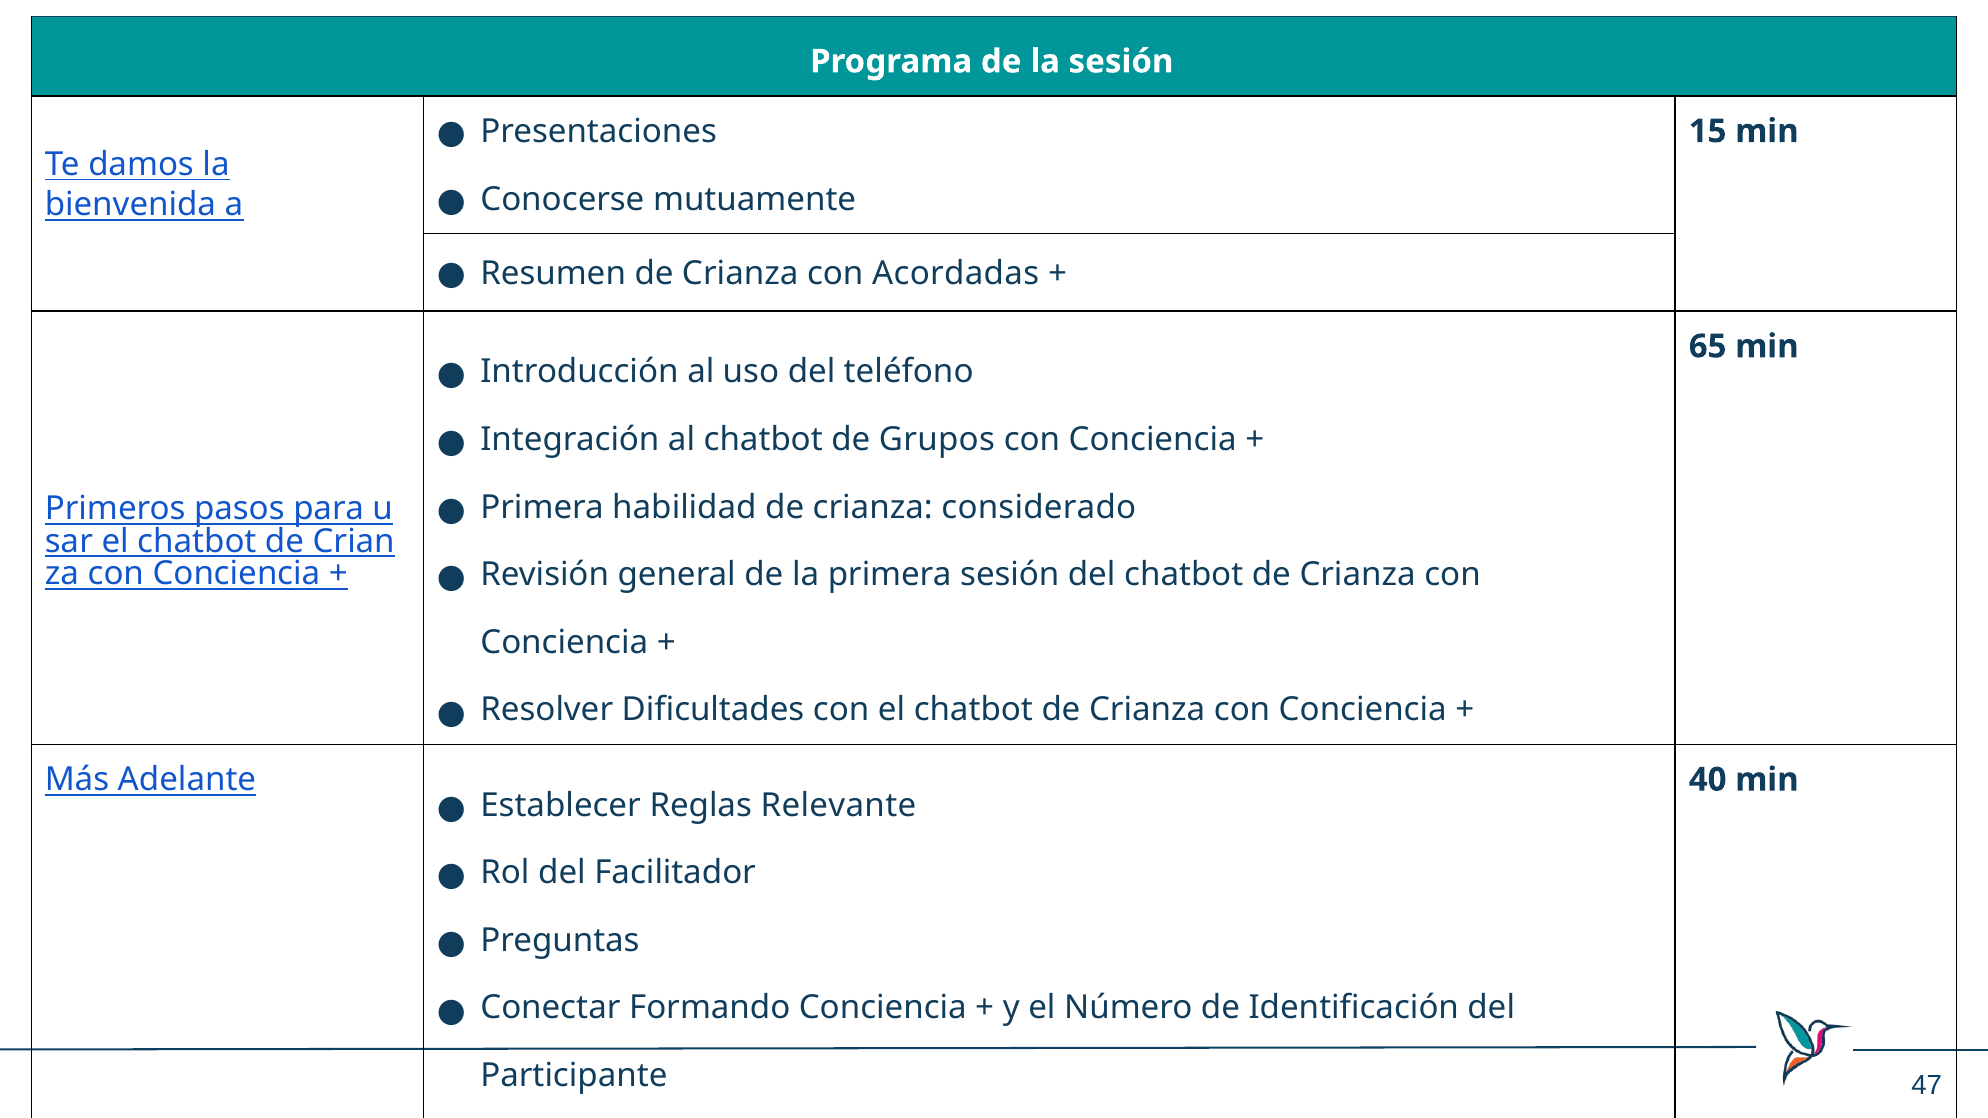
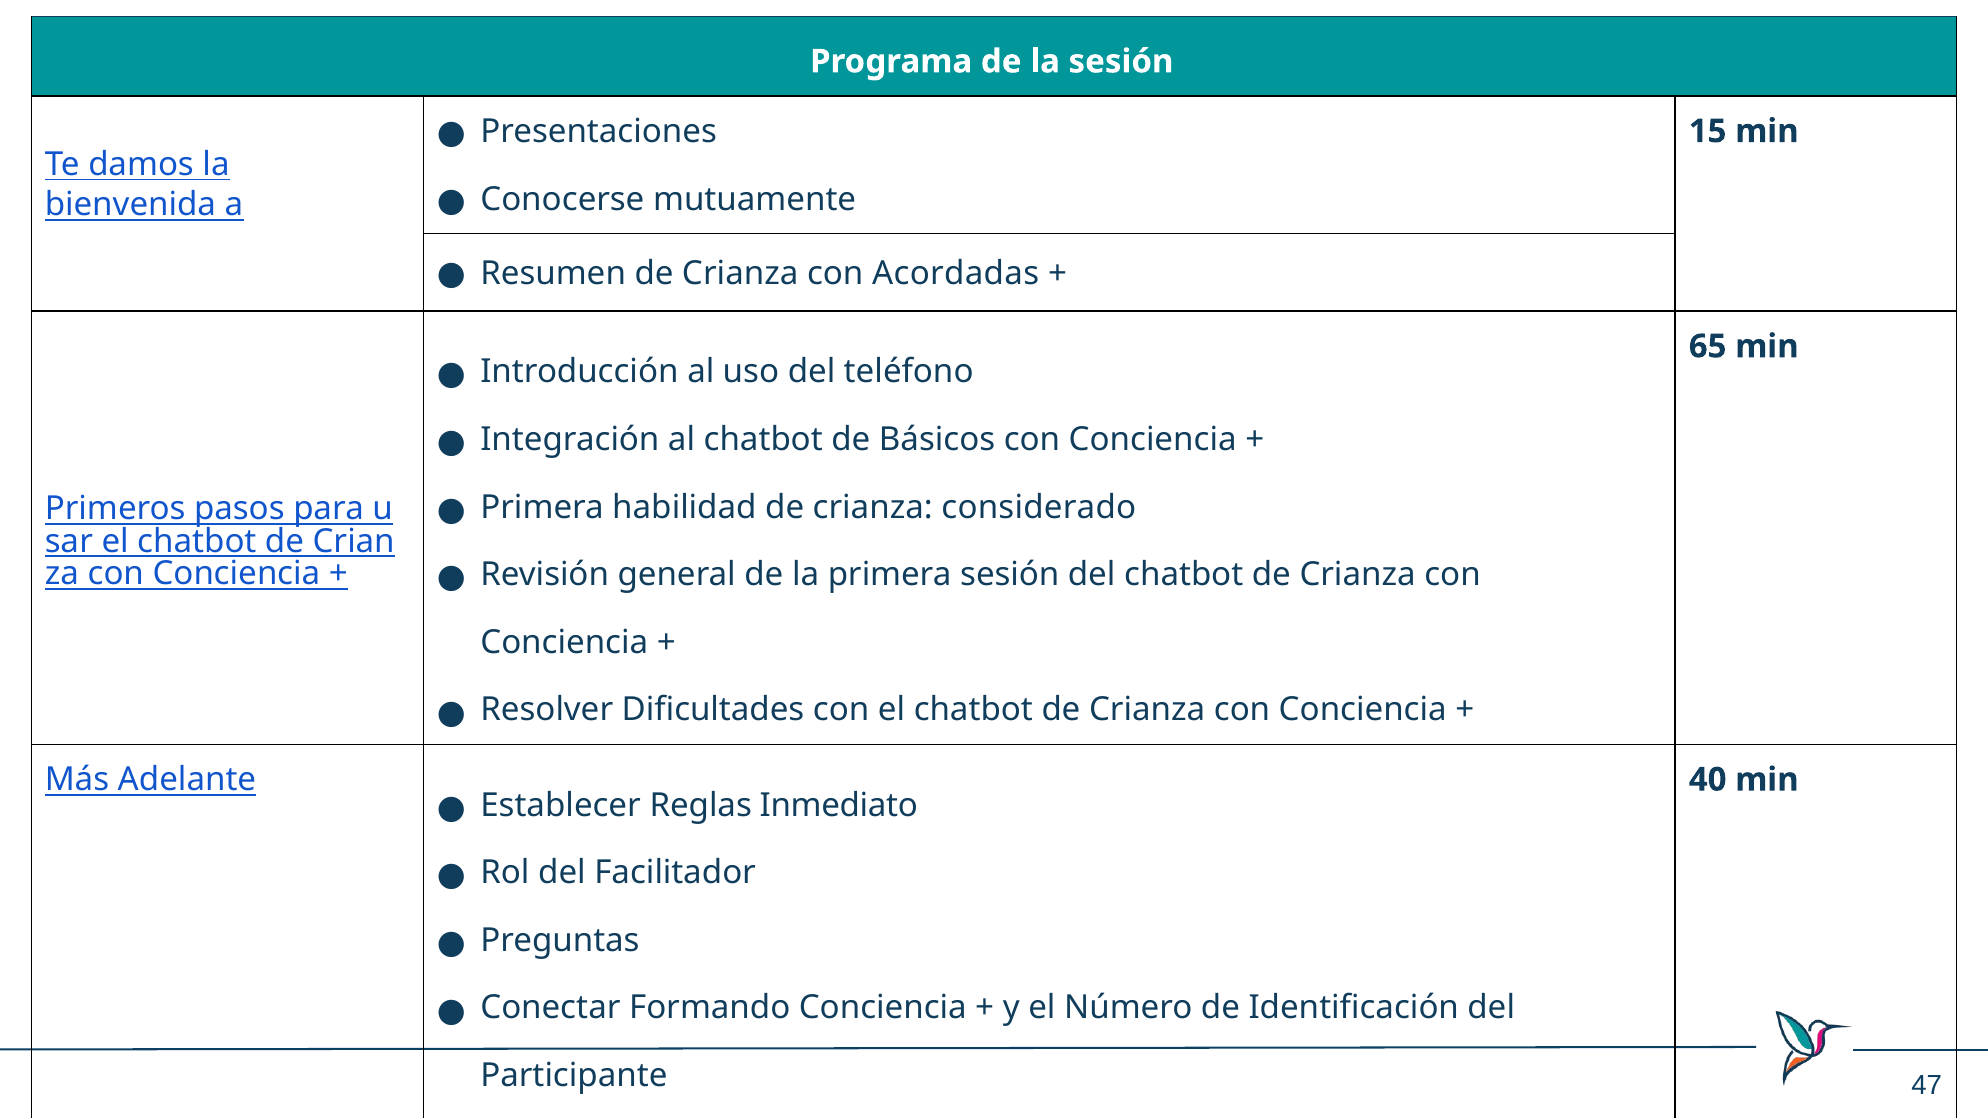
Grupos: Grupos -> Básicos
Relevante: Relevante -> Inmediato
